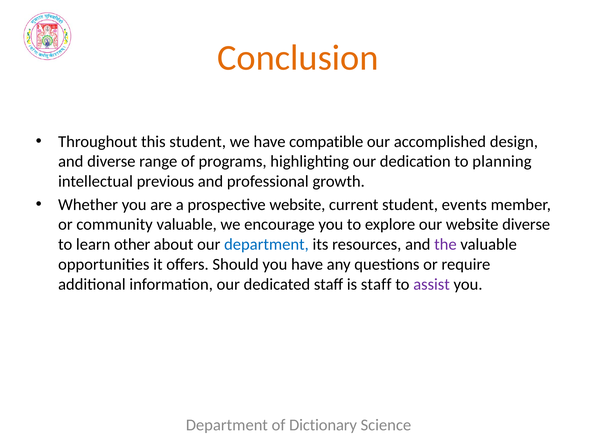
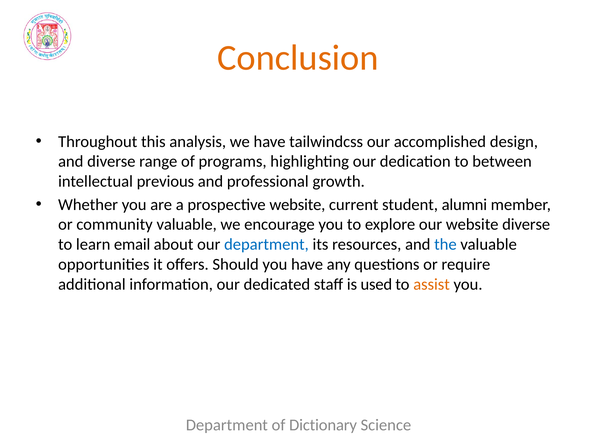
this student: student -> analysis
compatible: compatible -> tailwindcss
planning: planning -> between
events: events -> alumni
other: other -> email
the colour: purple -> blue
is staff: staff -> used
assist colour: purple -> orange
